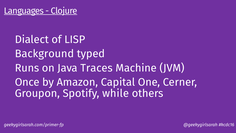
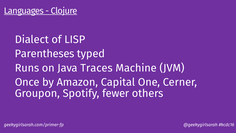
Background: Background -> Parentheses
while: while -> fewer
